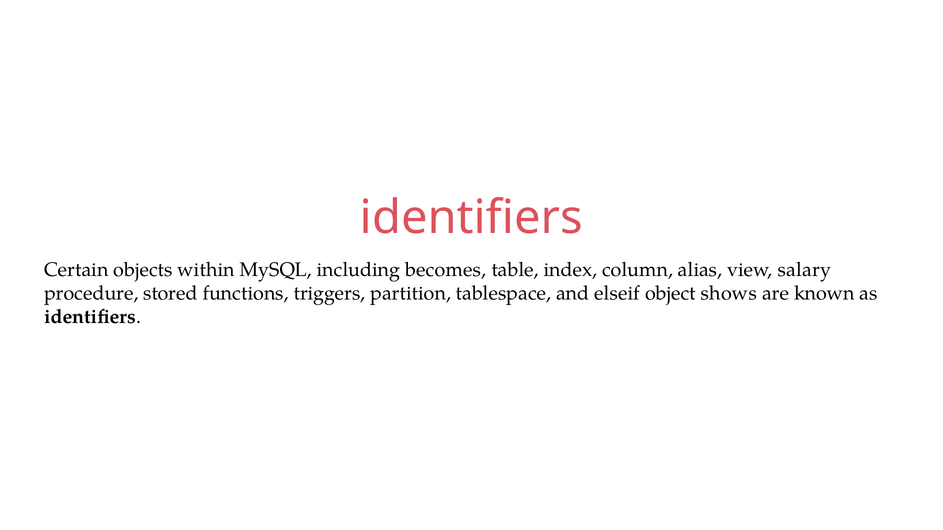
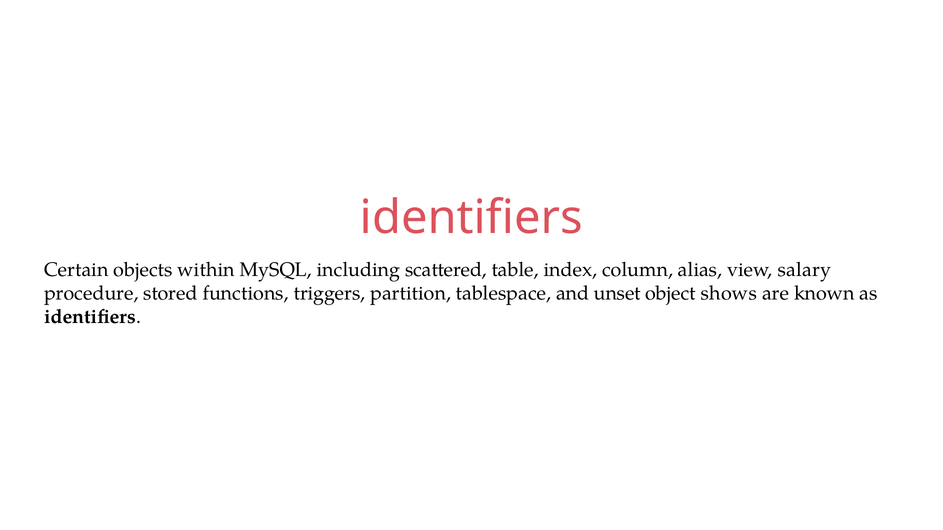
becomes: becomes -> scattered
elseif: elseif -> unset
